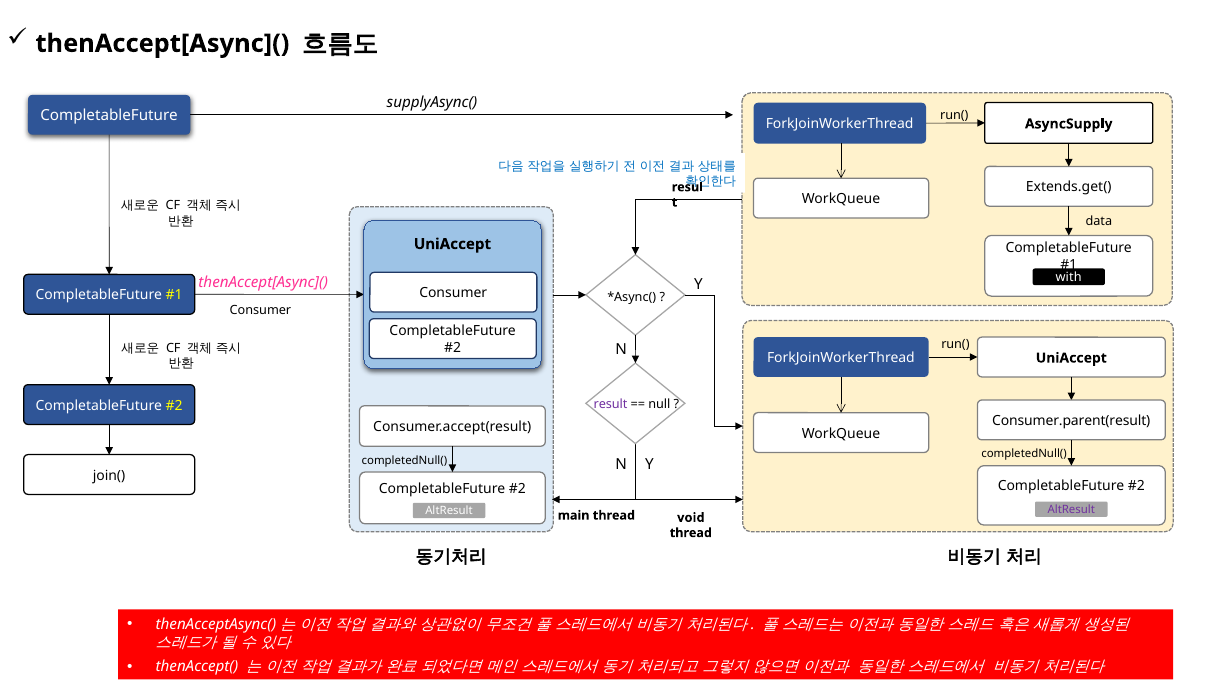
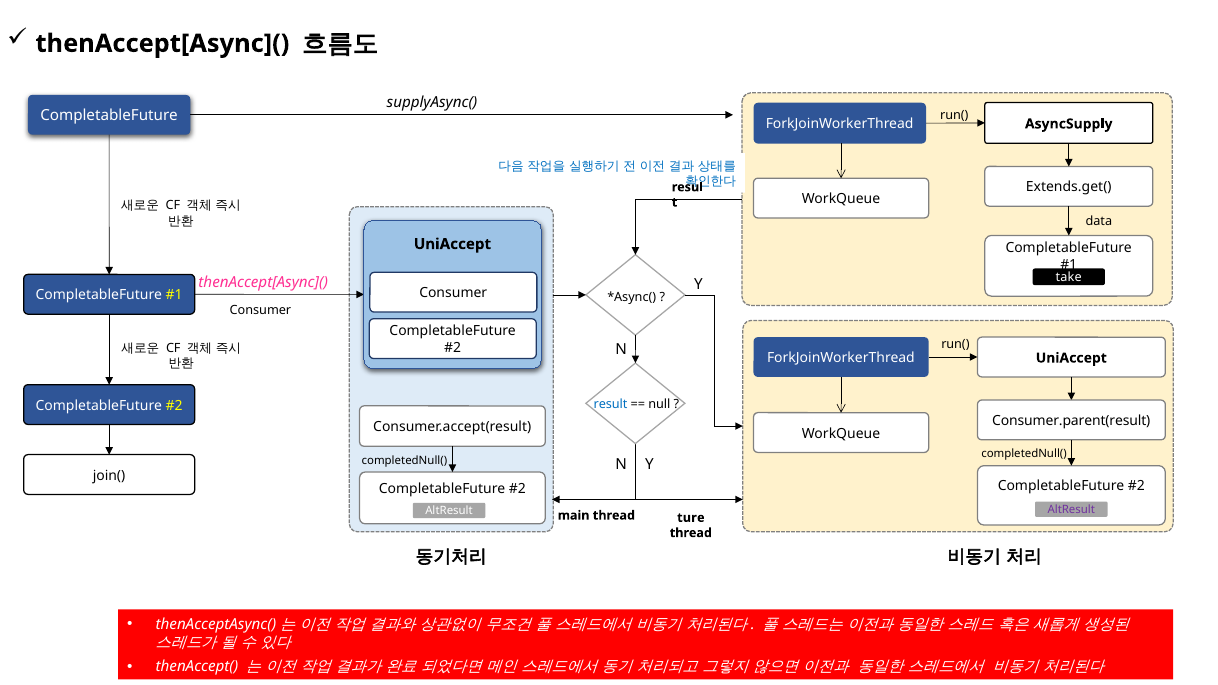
with: with -> take
result colour: purple -> blue
void: void -> ture
